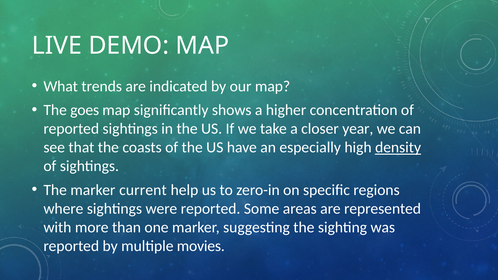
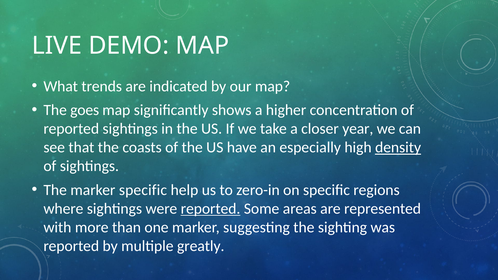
marker current: current -> specific
reported at (211, 209) underline: none -> present
movies: movies -> greatly
